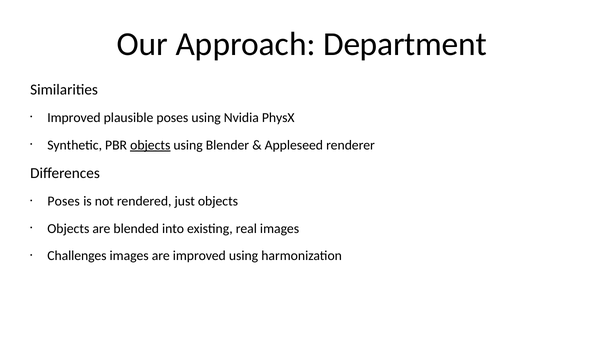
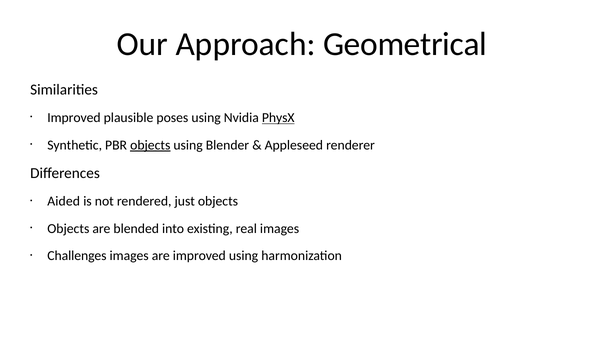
Department: Department -> Geometrical
PhysX underline: none -> present
Poses at (64, 201): Poses -> Aided
